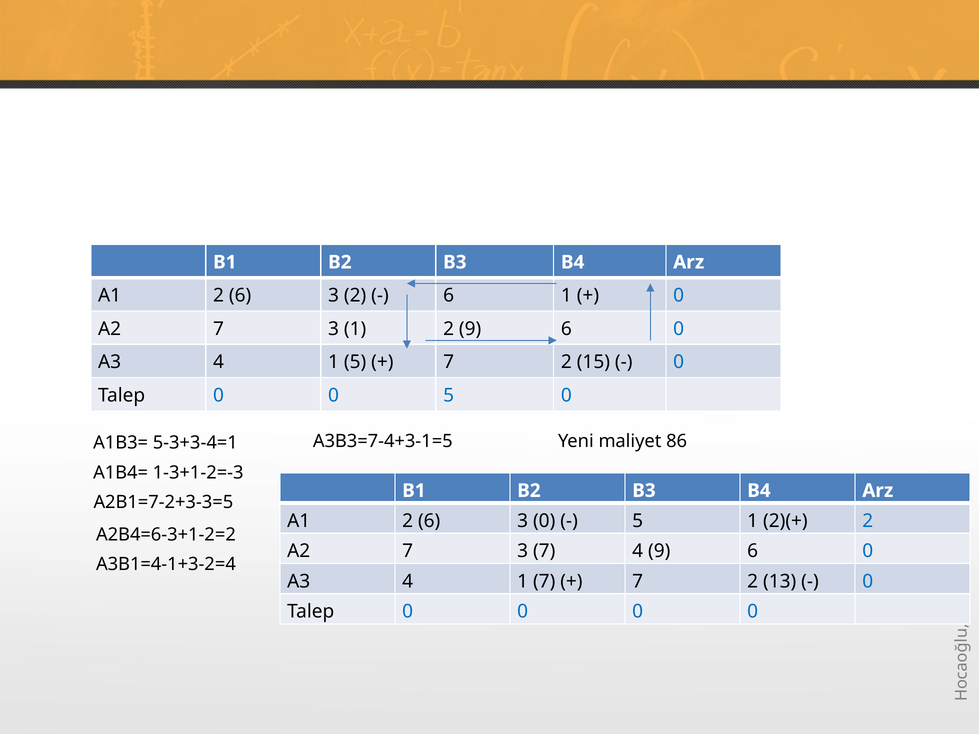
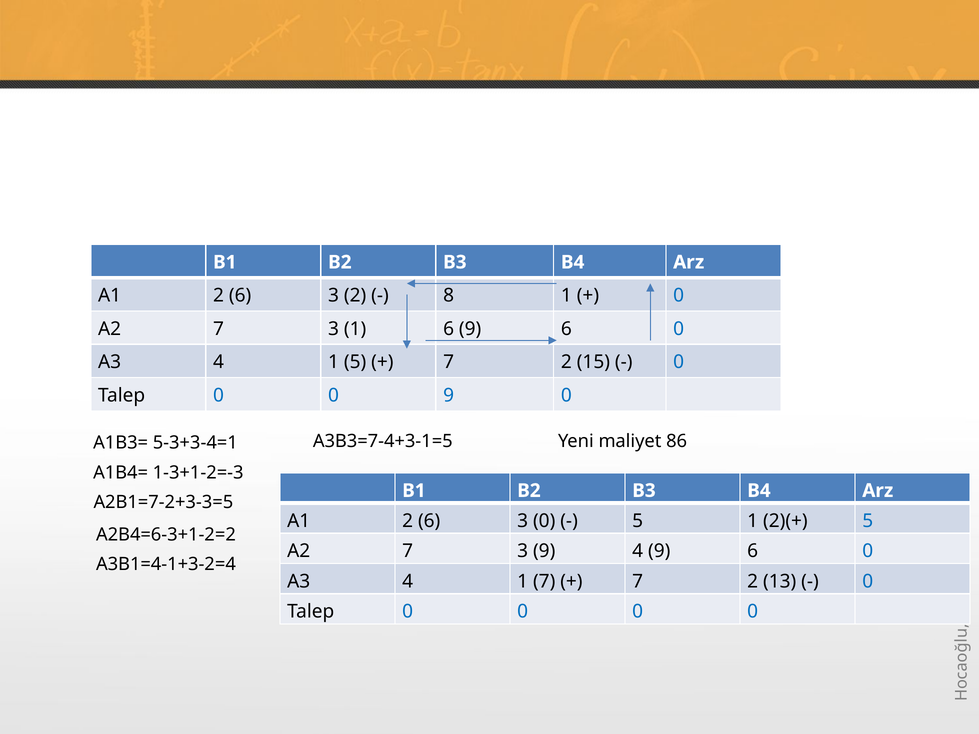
6 at (449, 296): 6 -> 8
1 2: 2 -> 6
0 5: 5 -> 9
2)(+ 2: 2 -> 5
3 7: 7 -> 9
